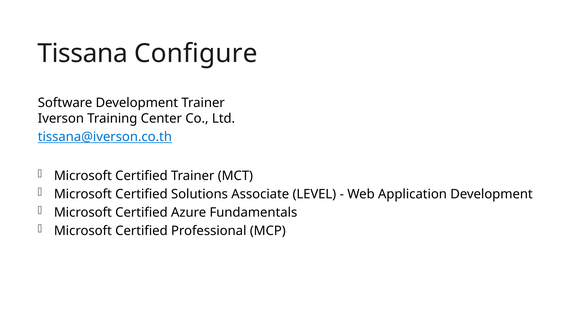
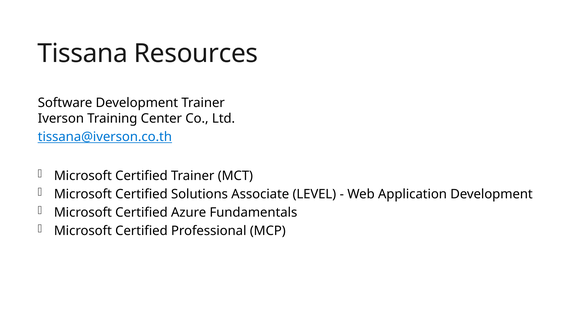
Configure: Configure -> Resources
